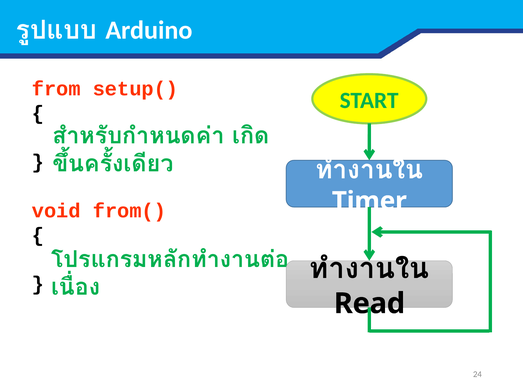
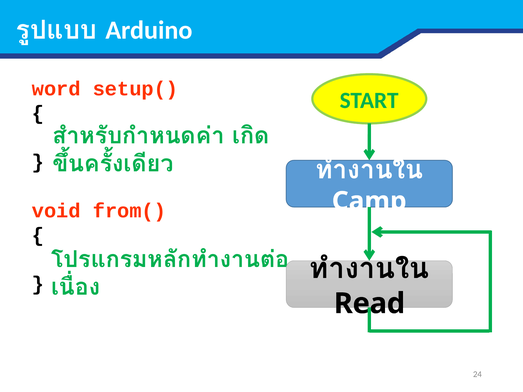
from: from -> word
Timer: Timer -> Camp
